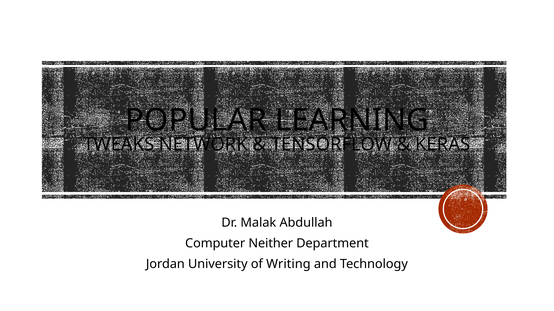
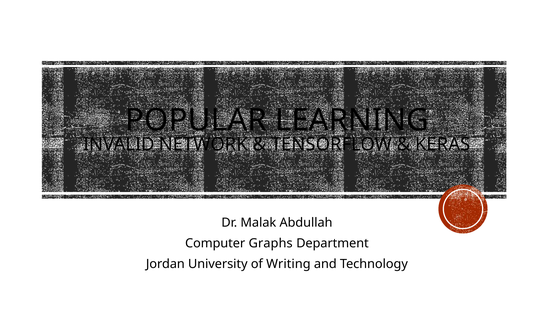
TWEAKS: TWEAKS -> INVALID
Neither: Neither -> Graphs
